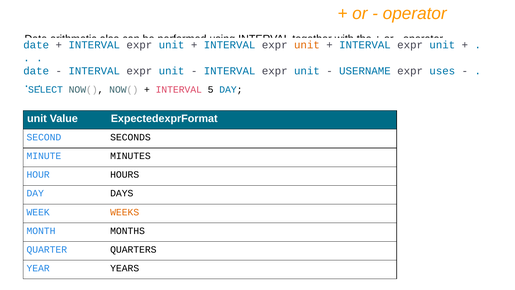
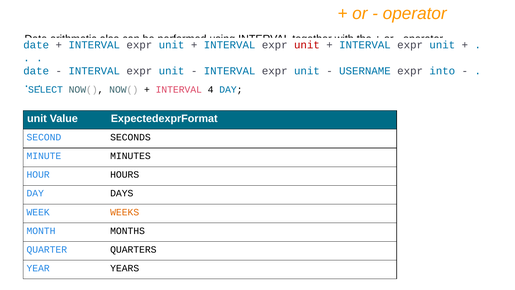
unit at (307, 45) colour: orange -> red
uses: uses -> into
5: 5 -> 4
